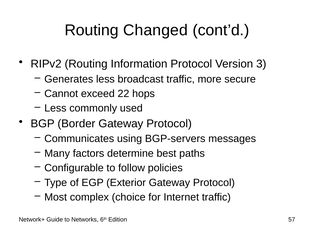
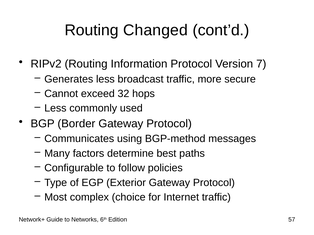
3: 3 -> 7
22: 22 -> 32
BGP-servers: BGP-servers -> BGP-method
